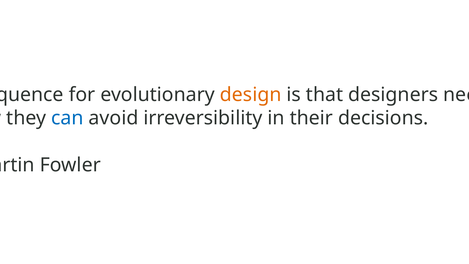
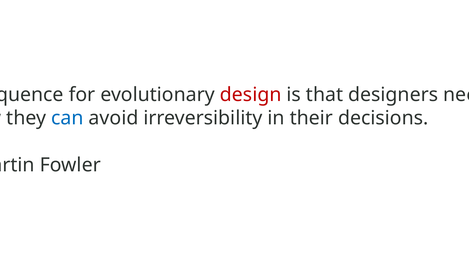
design colour: orange -> red
